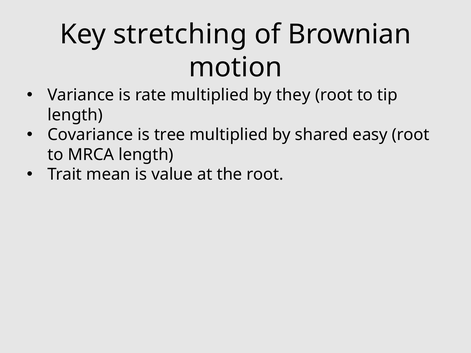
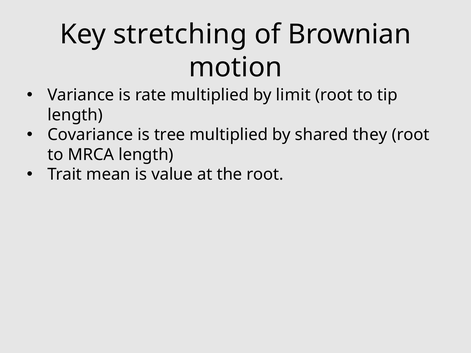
they: they -> limit
easy: easy -> they
